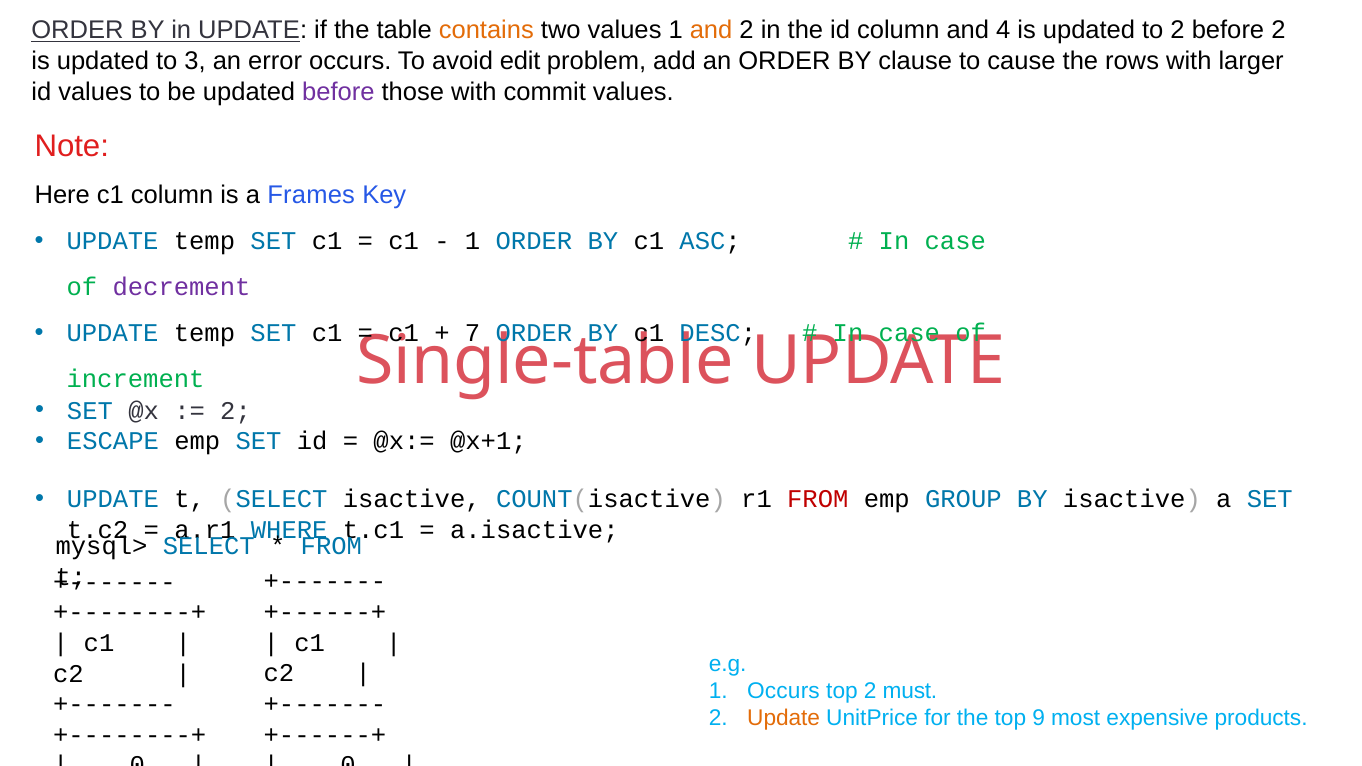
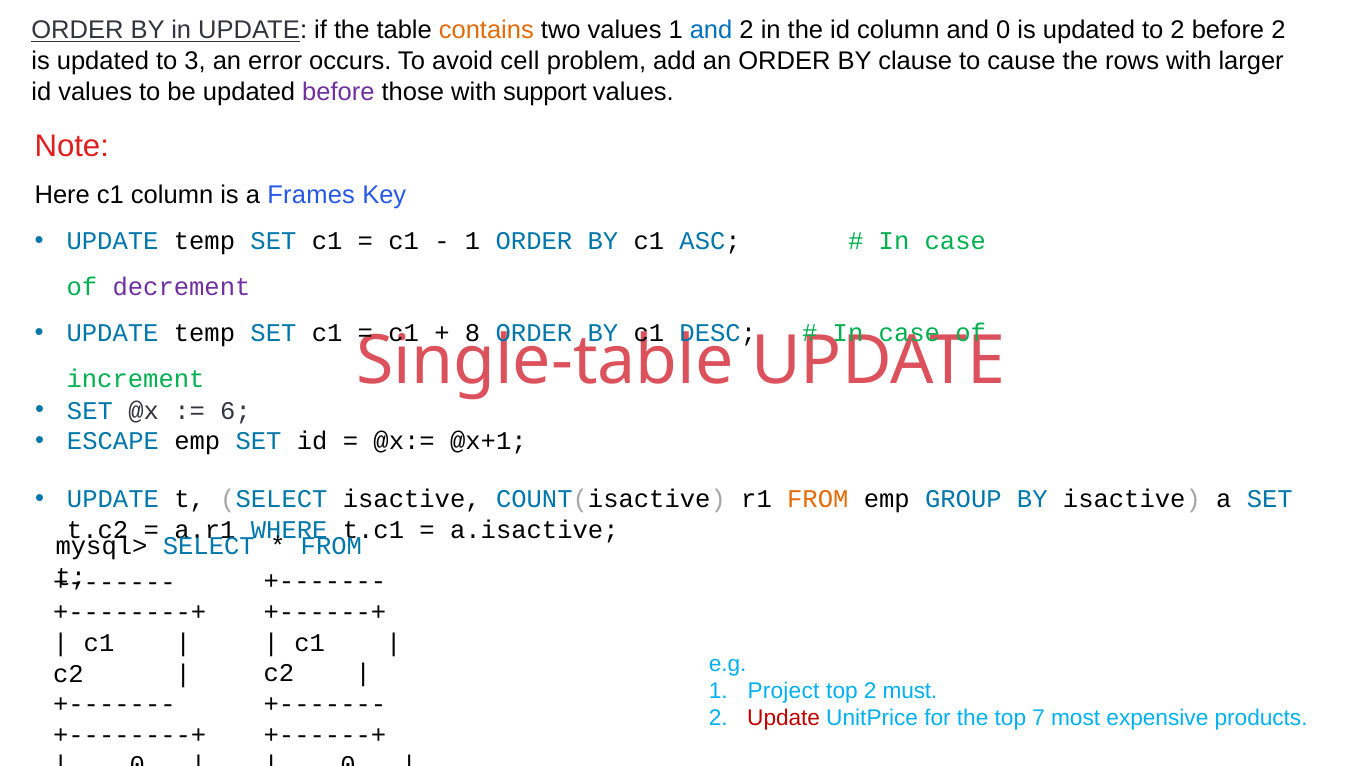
and at (711, 31) colour: orange -> blue
and 4: 4 -> 0
edit: edit -> cell
commit: commit -> support
7: 7 -> 8
2 at (236, 411): 2 -> 6
FROM at (818, 499) colour: red -> orange
1 Occurs: Occurs -> Project
Update at (784, 718) colour: orange -> red
9: 9 -> 7
